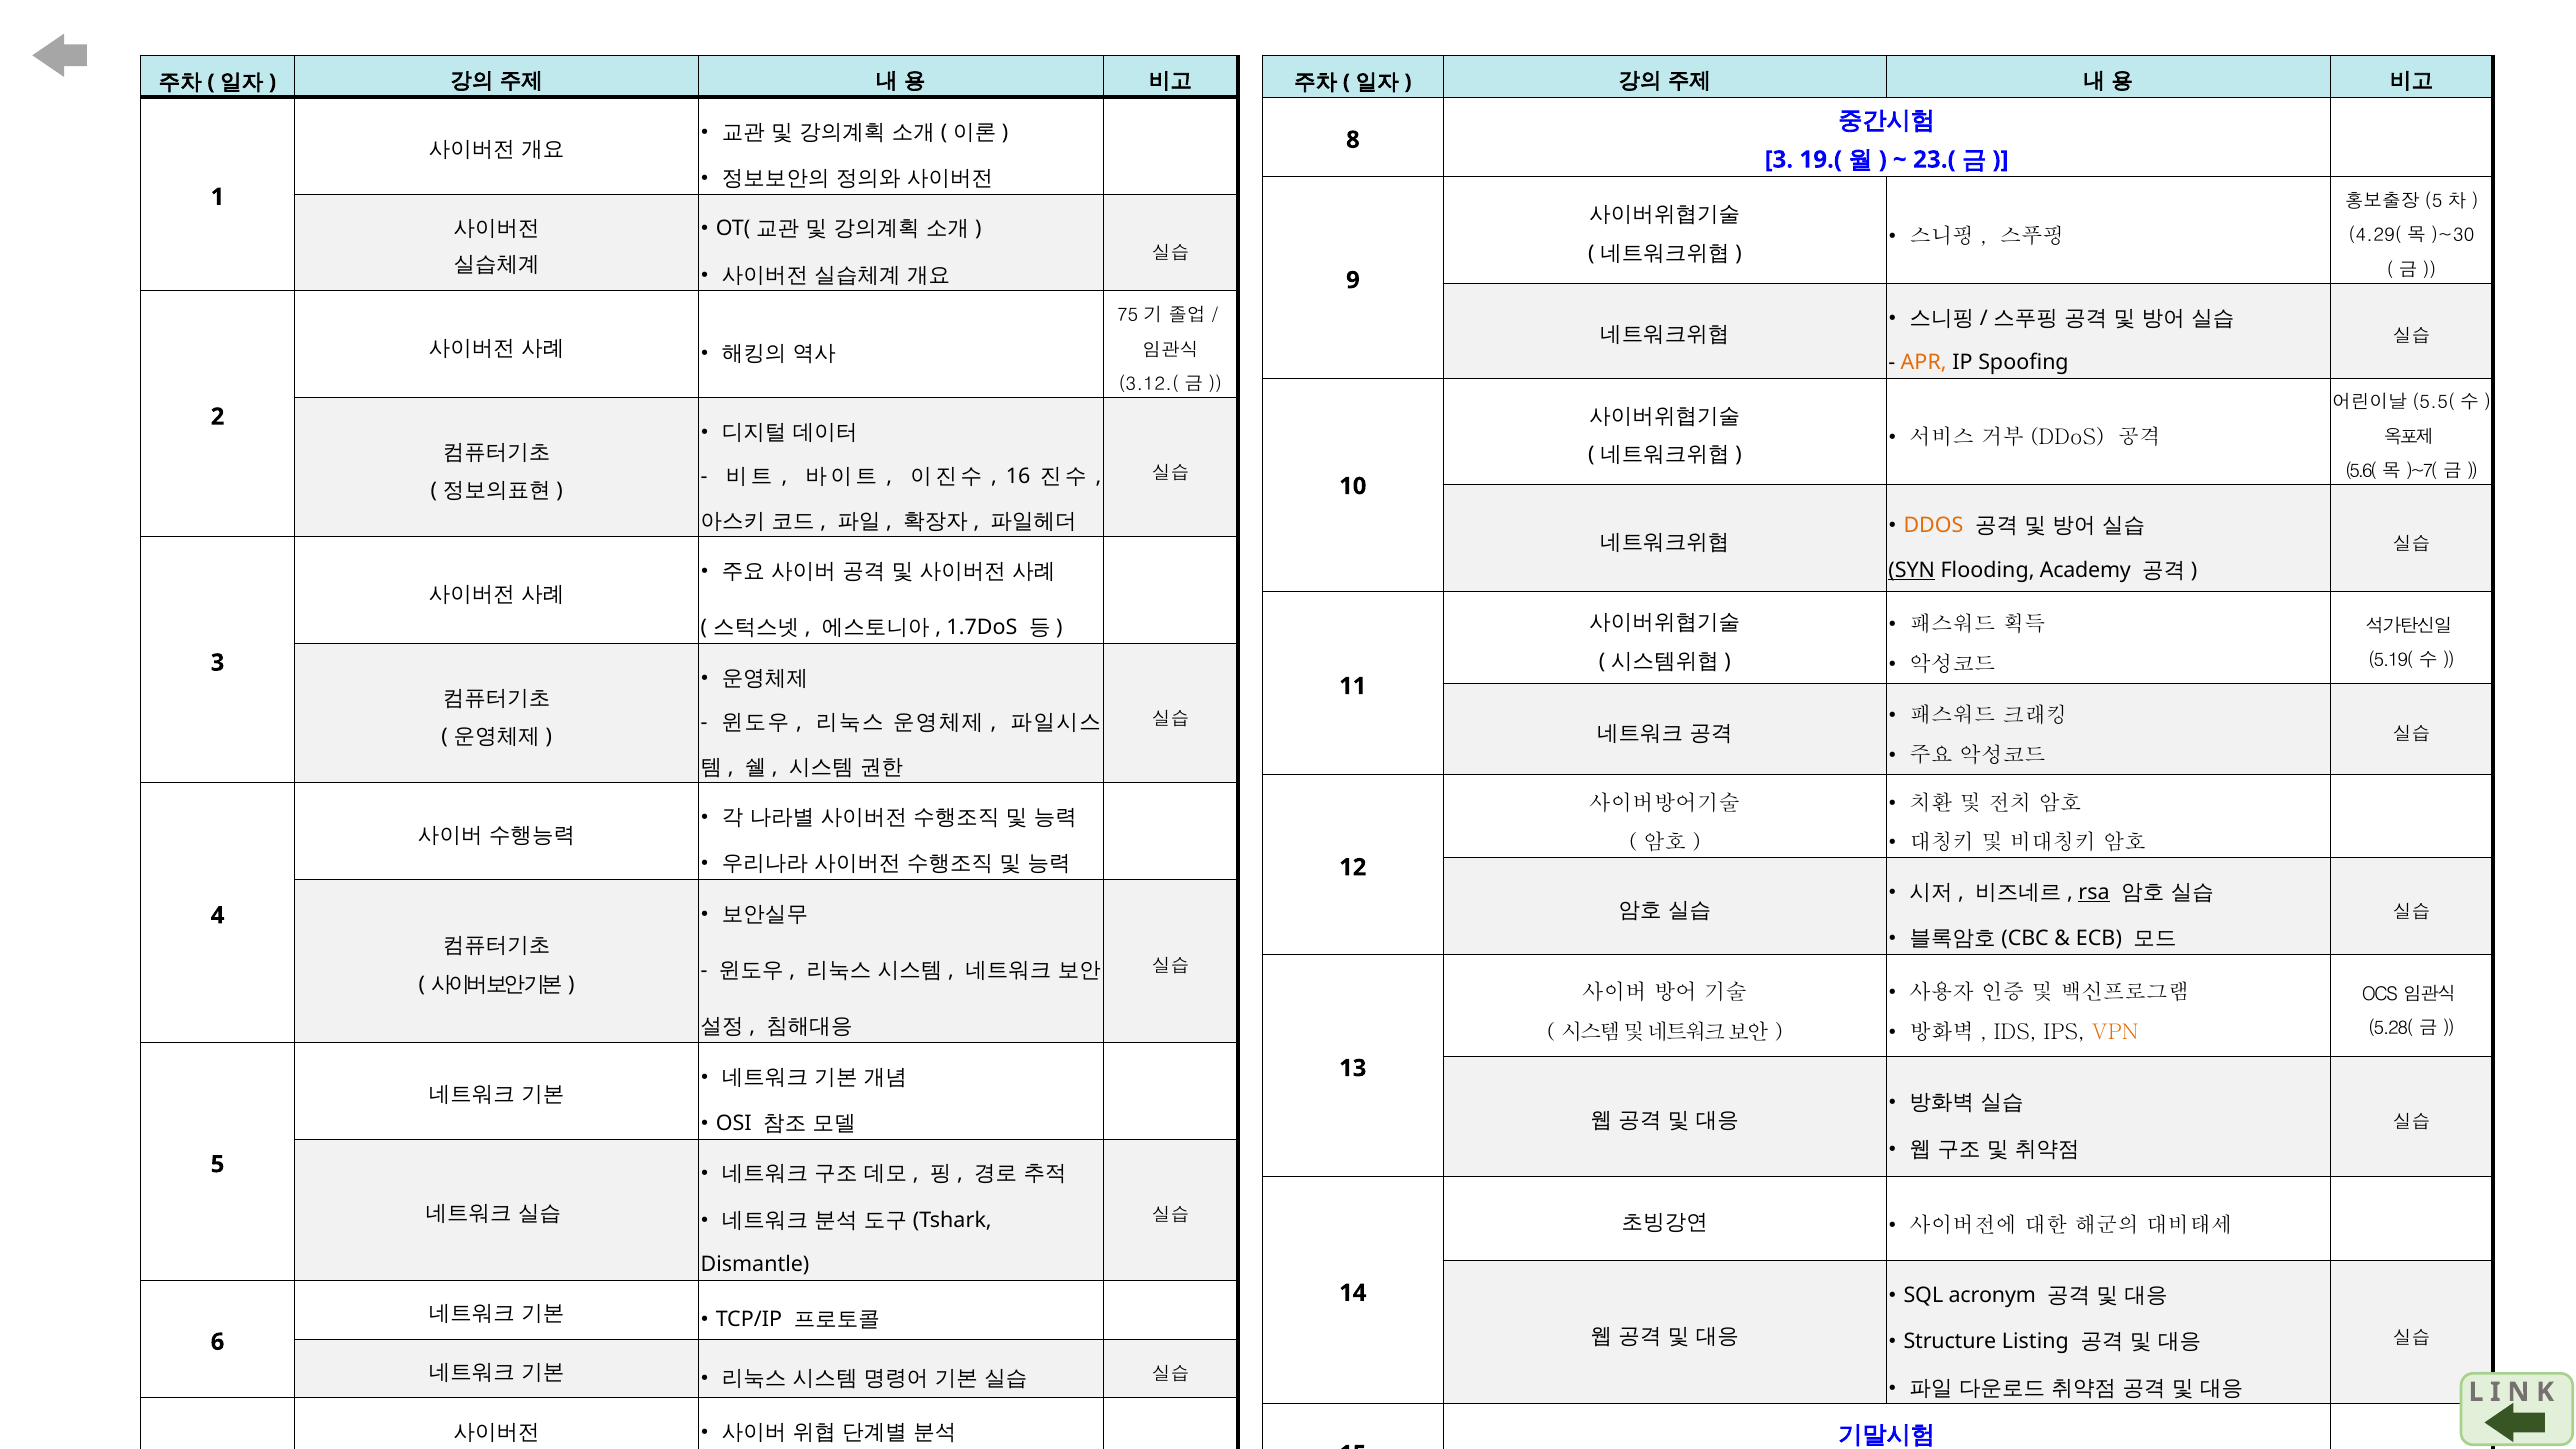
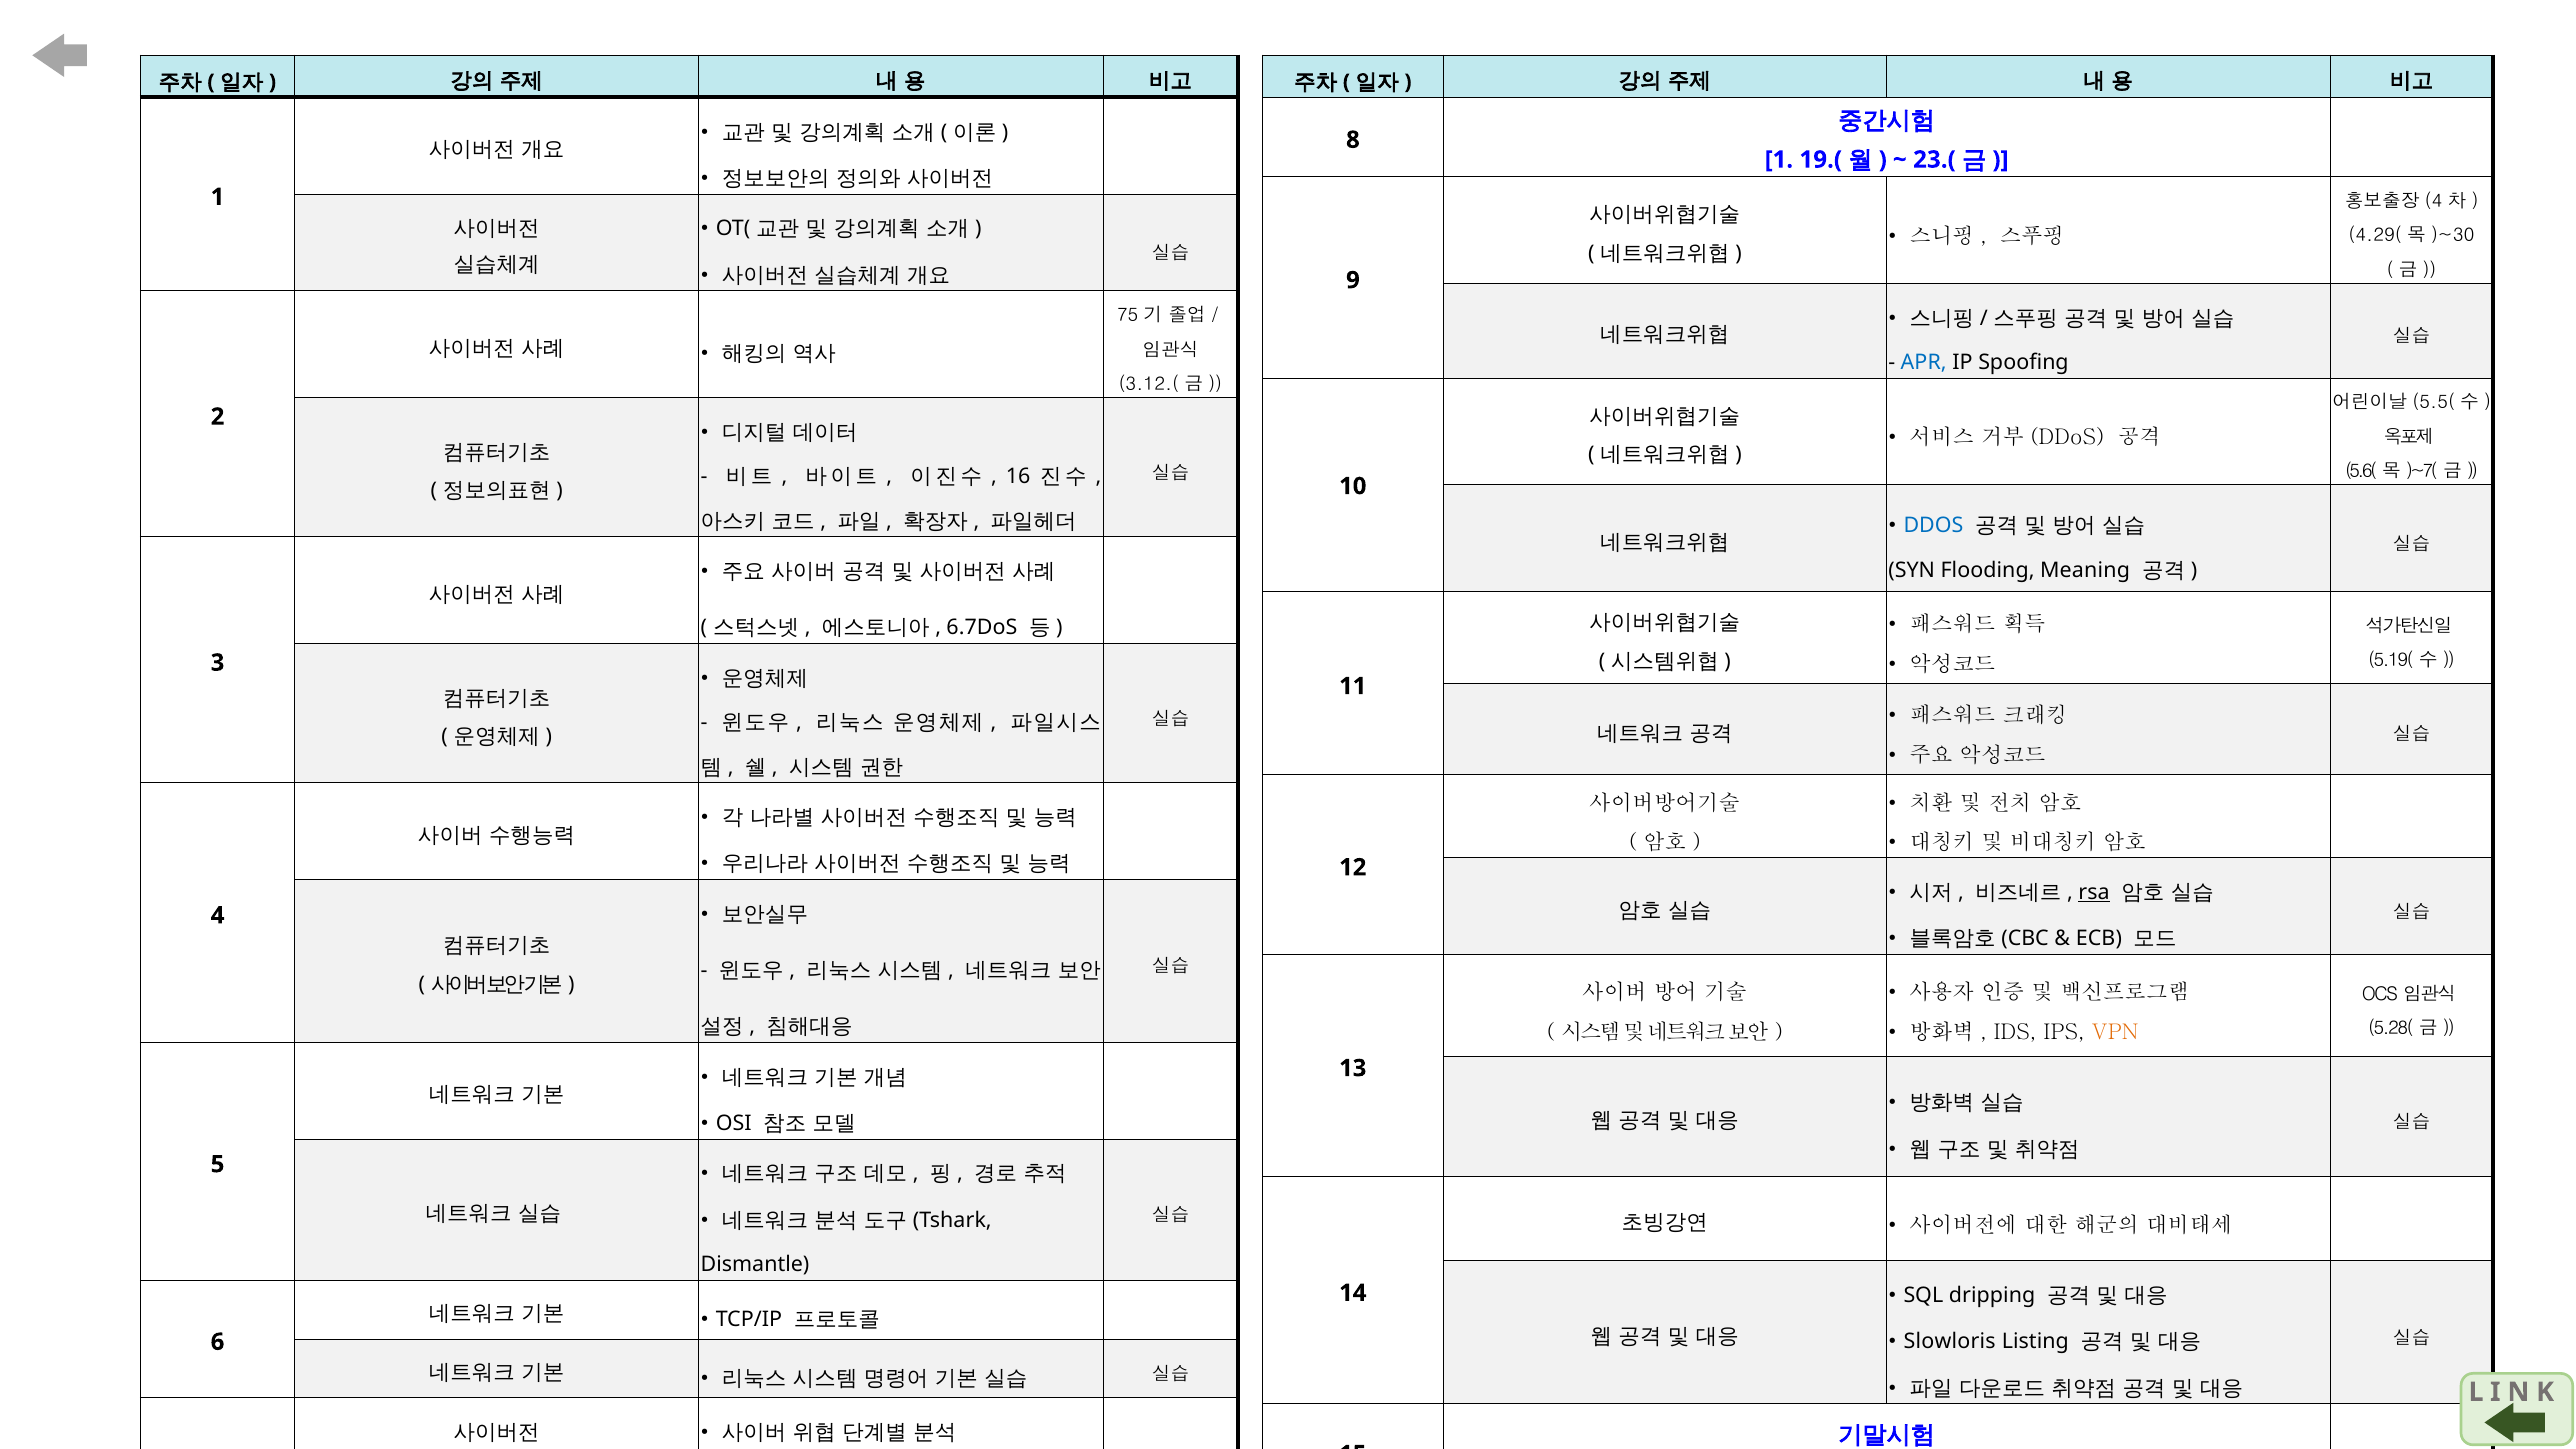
3 at (1779, 160): 3 -> 1
5 at (2434, 201): 5 -> 4
APR colour: orange -> blue
DDOS at (1934, 526) colour: orange -> blue
SYN underline: present -> none
Academy: Academy -> Meaning
1.7DoS: 1.7DoS -> 6.7DoS
acronym: acronym -> dripping
Structure: Structure -> Slowloris
